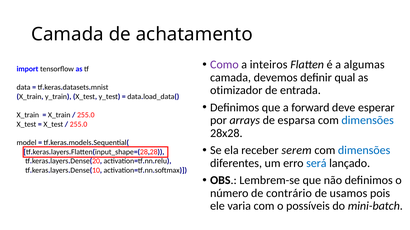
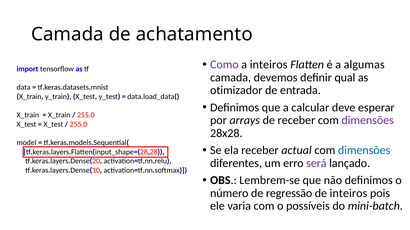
forward: forward -> calcular
de esparsa: esparsa -> receber
dimensões at (368, 121) colour: blue -> purple
serem: serem -> actual
será colour: blue -> purple
contrário: contrário -> regressão
de usamos: usamos -> inteiros
